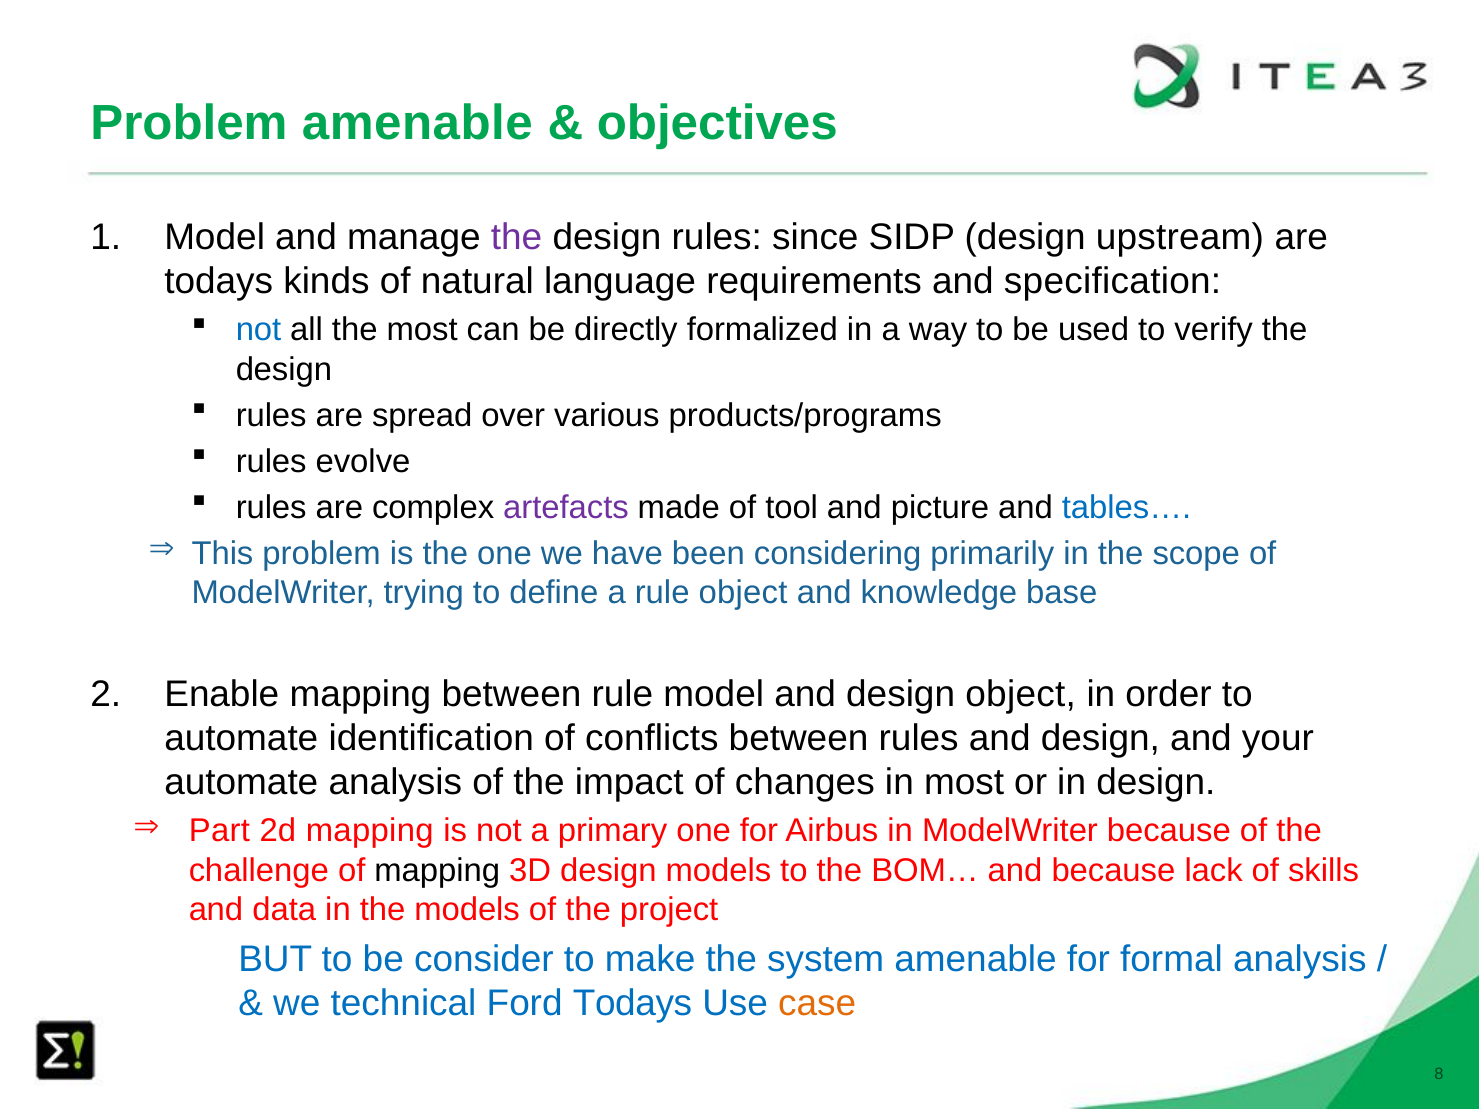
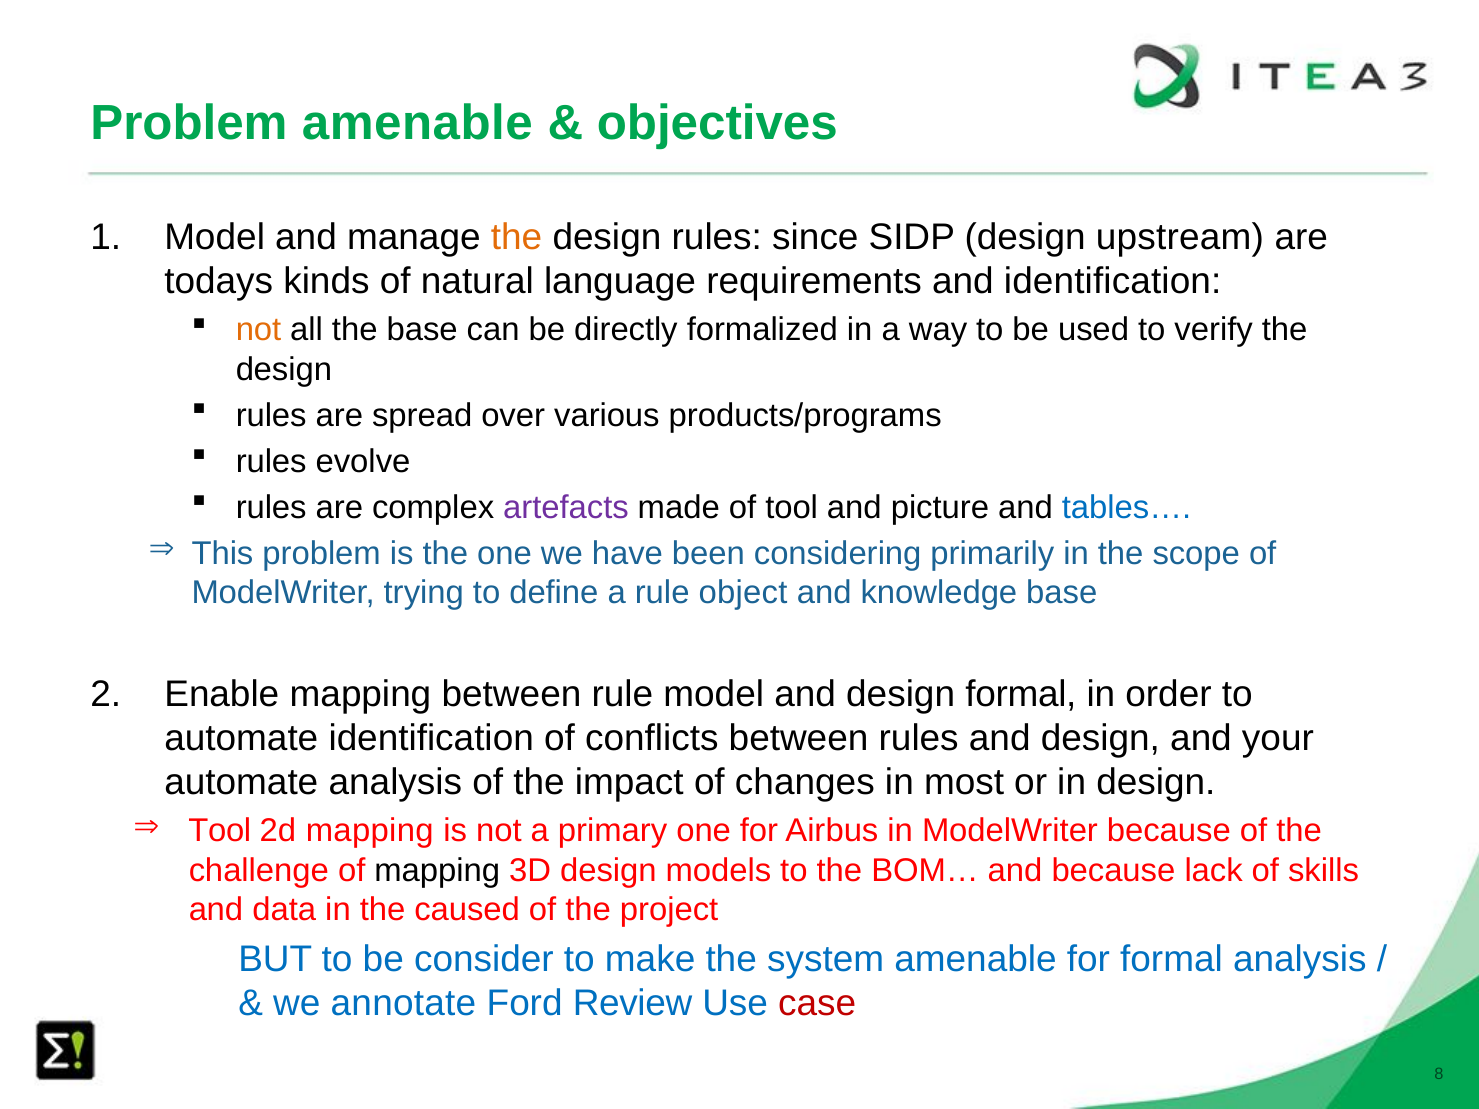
the at (517, 237) colour: purple -> orange
and specification: specification -> identification
not at (258, 330) colour: blue -> orange
the most: most -> base
design object: object -> formal
Part at (219, 831): Part -> Tool
the models: models -> caused
technical: technical -> annotate
Ford Todays: Todays -> Review
case colour: orange -> red
